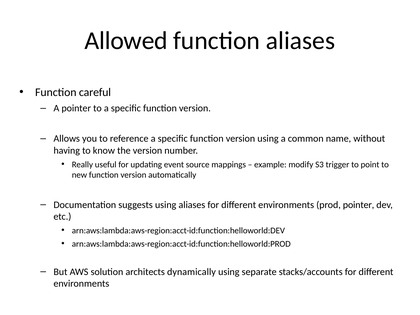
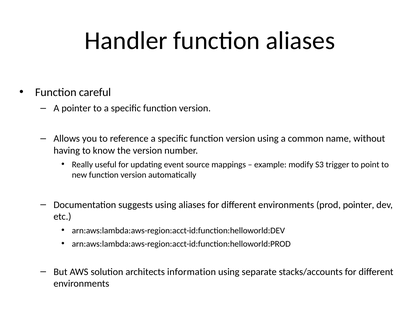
Allowed: Allowed -> Handler
dynamically: dynamically -> information
